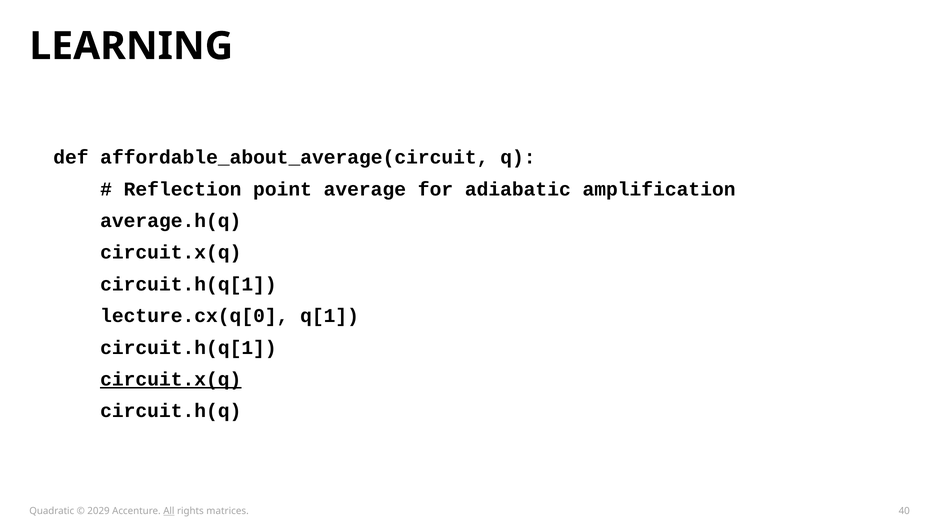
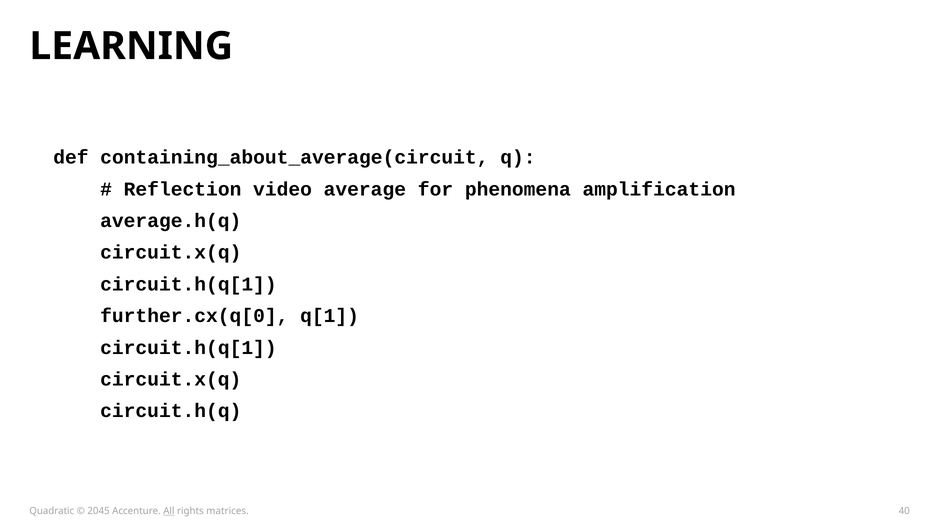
affordable_about_average(circuit: affordable_about_average(circuit -> containing_about_average(circuit
point: point -> video
adiabatic: adiabatic -> phenomena
lecture.cx(q[0: lecture.cx(q[0 -> further.cx(q[0
circuit.x(q at (171, 379) underline: present -> none
2029: 2029 -> 2045
